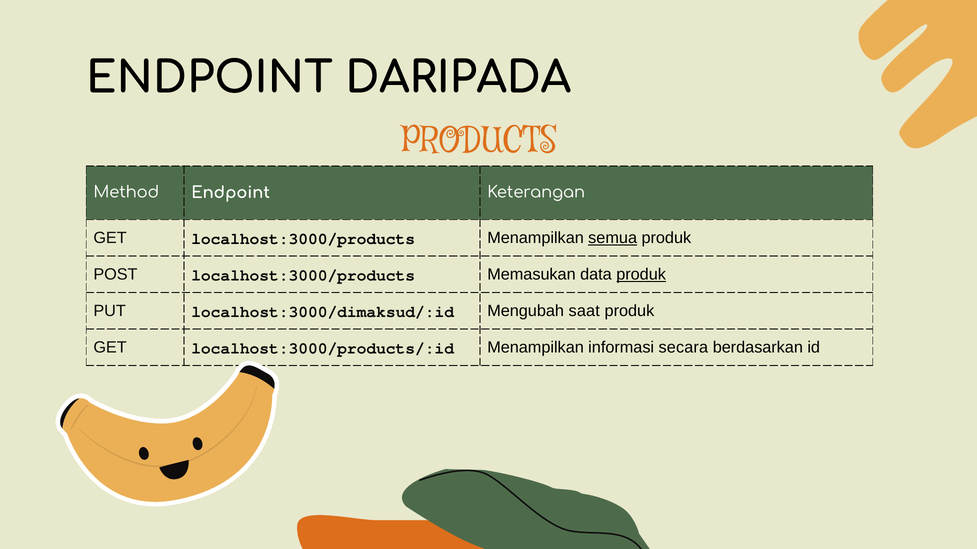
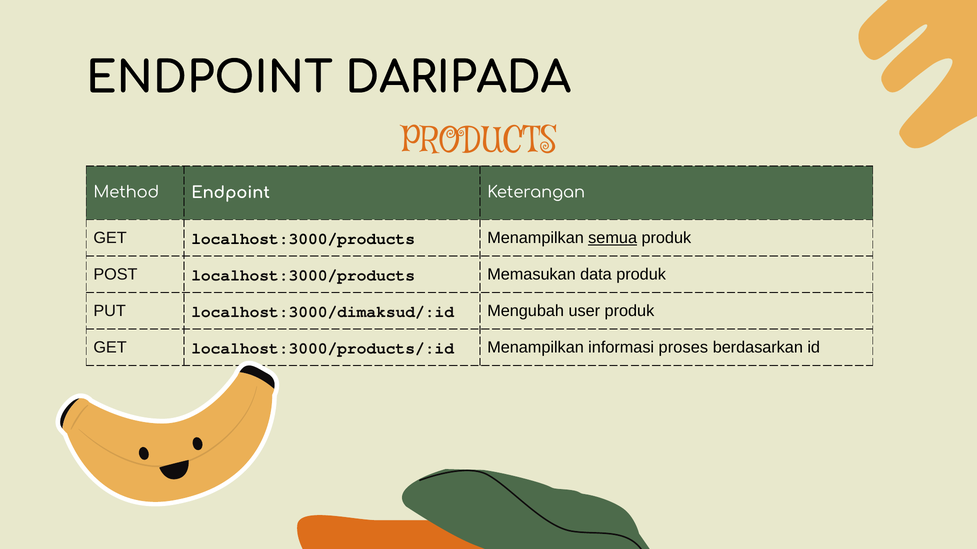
produk at (641, 275) underline: present -> none
saat: saat -> user
secara: secara -> proses
